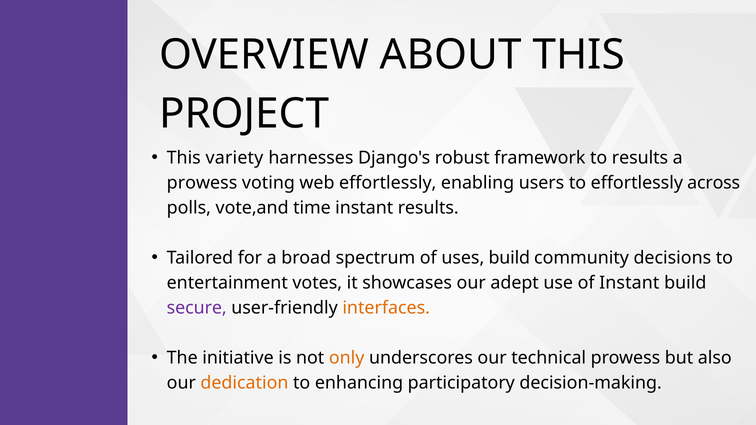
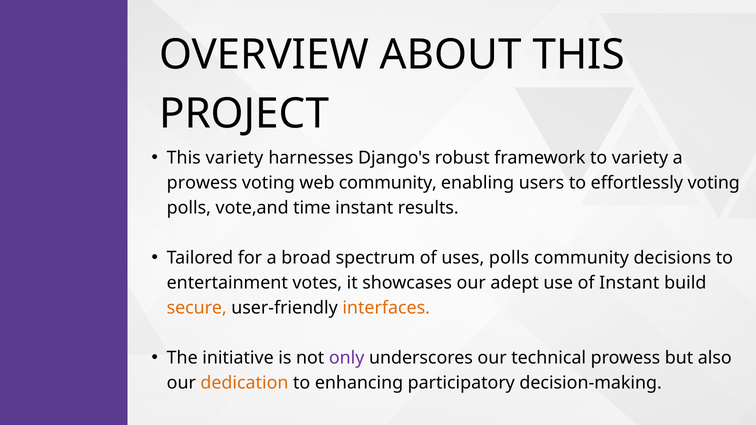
to results: results -> variety
web effortlessly: effortlessly -> community
effortlessly across: across -> voting
uses build: build -> polls
secure colour: purple -> orange
only colour: orange -> purple
